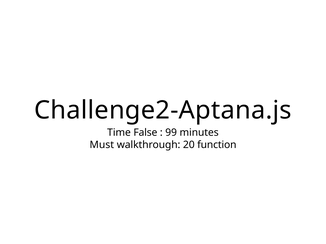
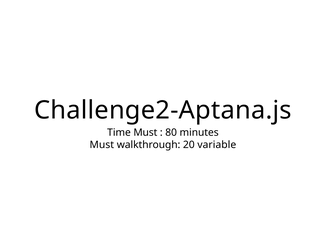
Time False: False -> Must
99: 99 -> 80
function: function -> variable
